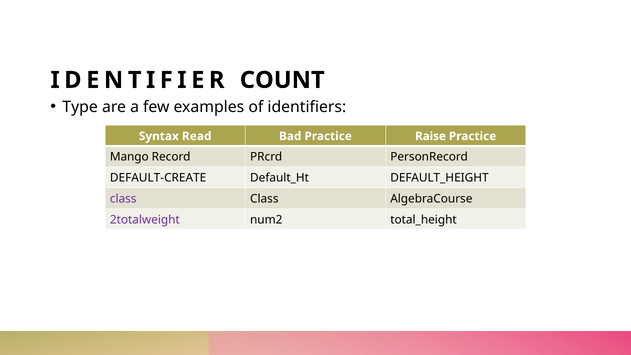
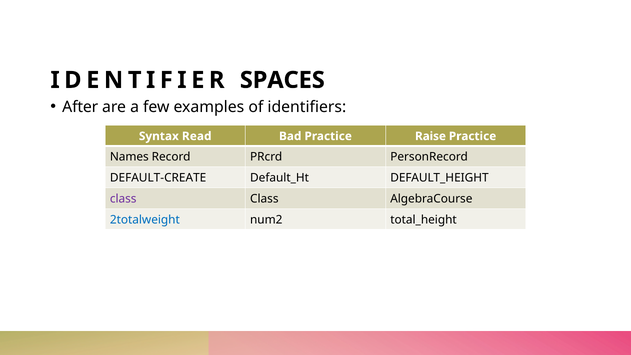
COUNT: COUNT -> SPACES
Type: Type -> After
Mango: Mango -> Names
2totalweight colour: purple -> blue
